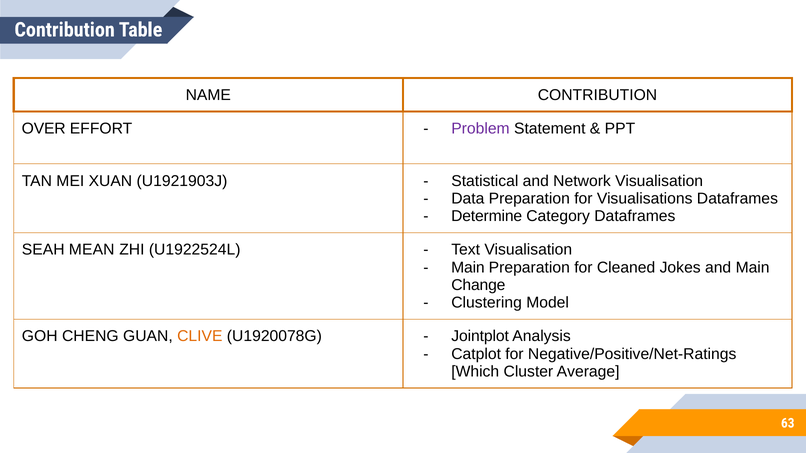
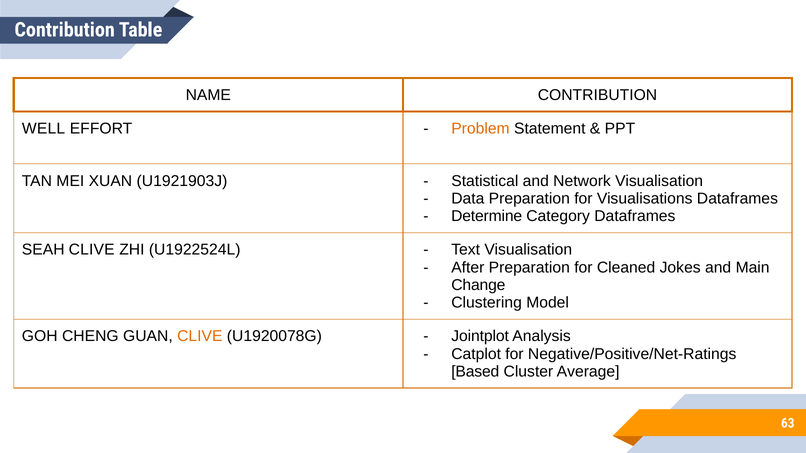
OVER: OVER -> WELL
Problem colour: purple -> orange
SEAH MEAN: MEAN -> CLIVE
Main at (468, 268): Main -> After
Which: Which -> Based
